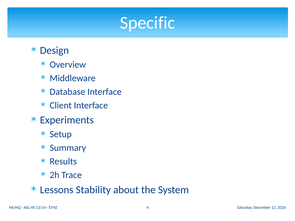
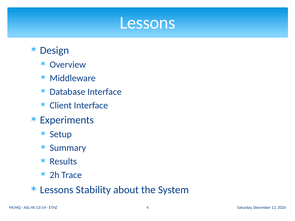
Specific at (147, 23): Specific -> Lessons
